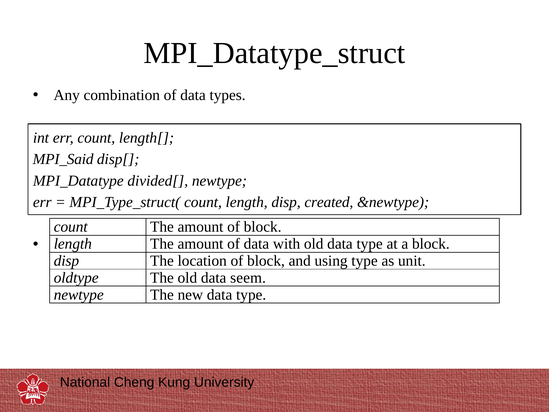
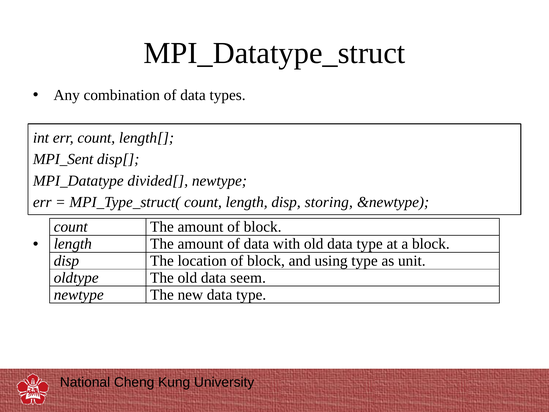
MPI_Said: MPI_Said -> MPI_Sent
created: created -> storing
